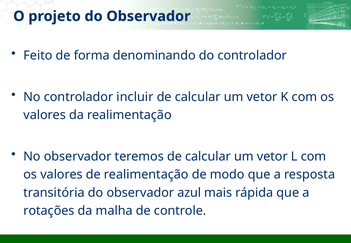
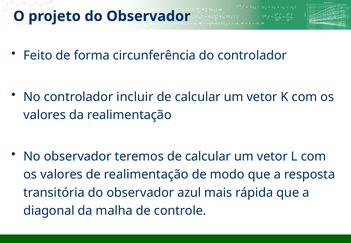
denominando: denominando -> circunferência
rotações: rotações -> diagonal
